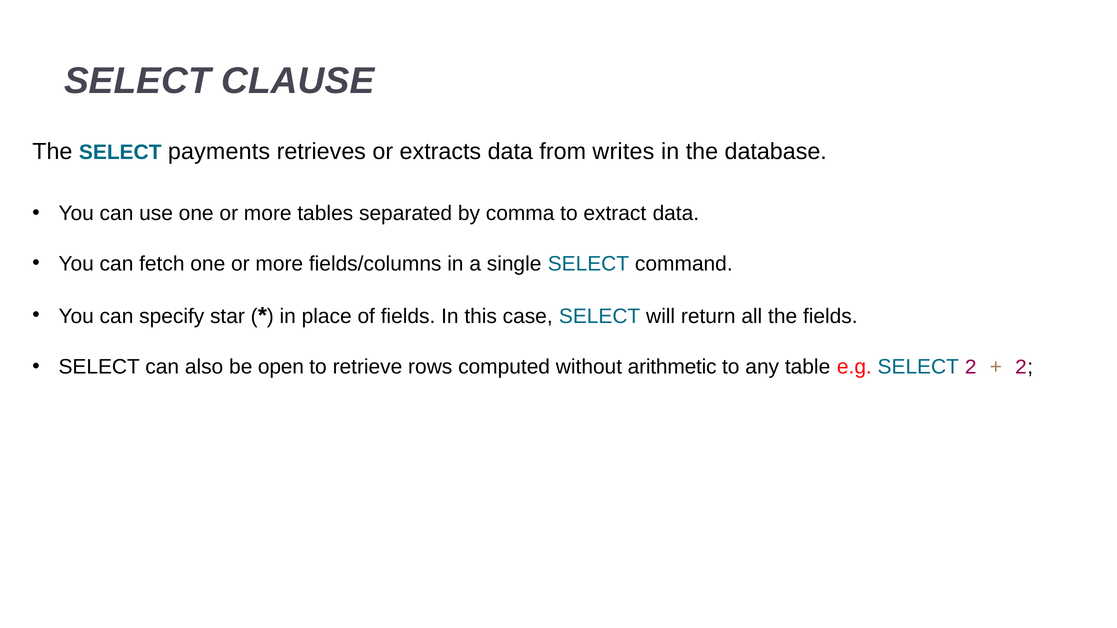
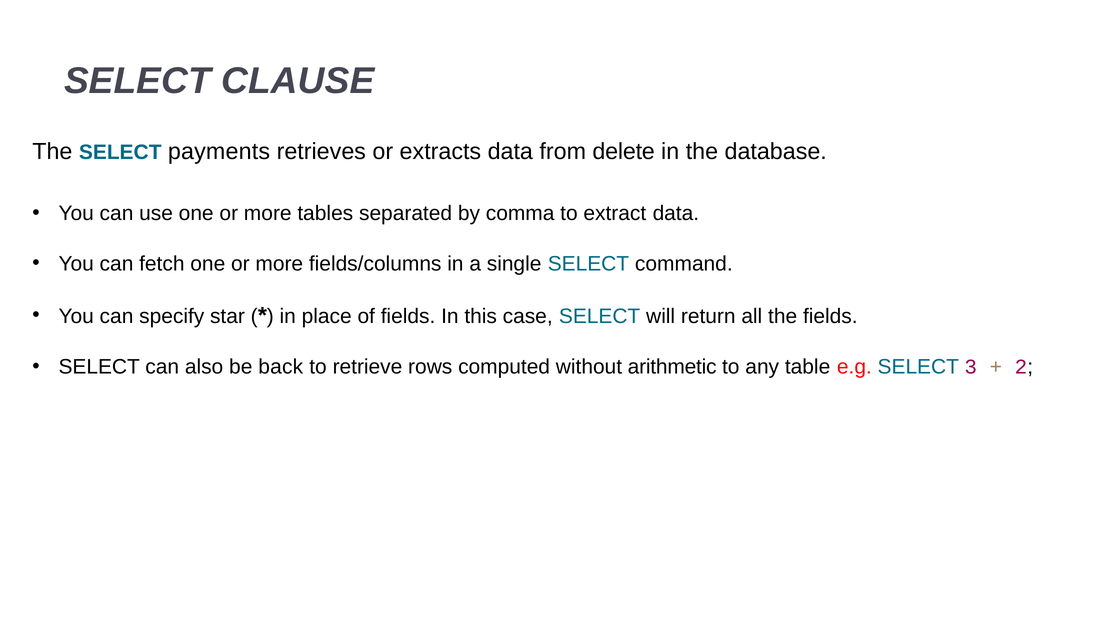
writes: writes -> delete
open: open -> back
SELECT 2: 2 -> 3
